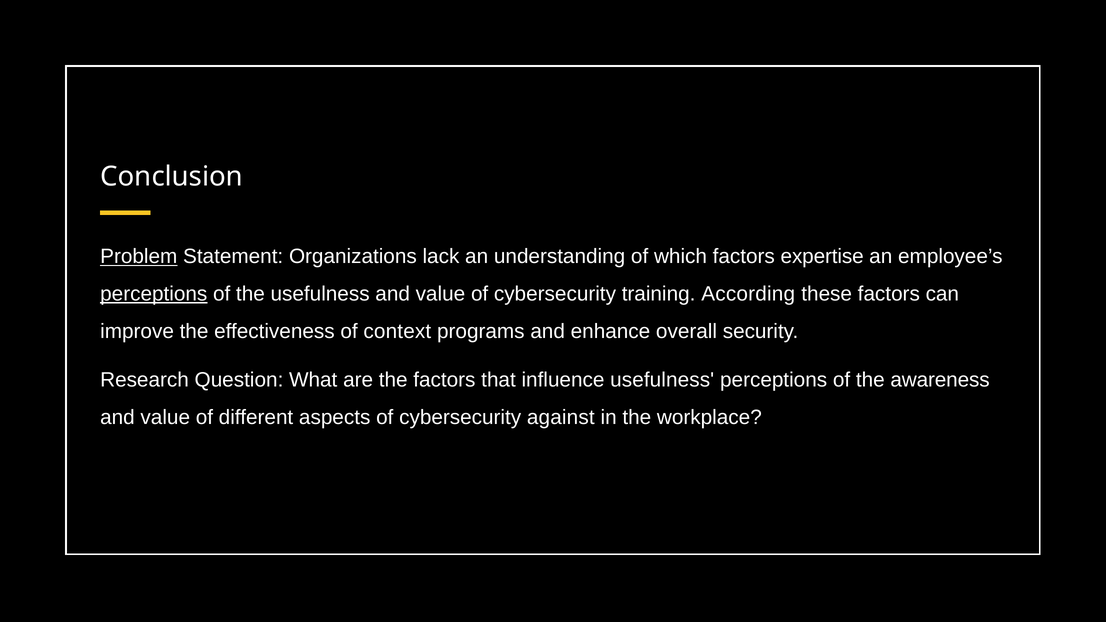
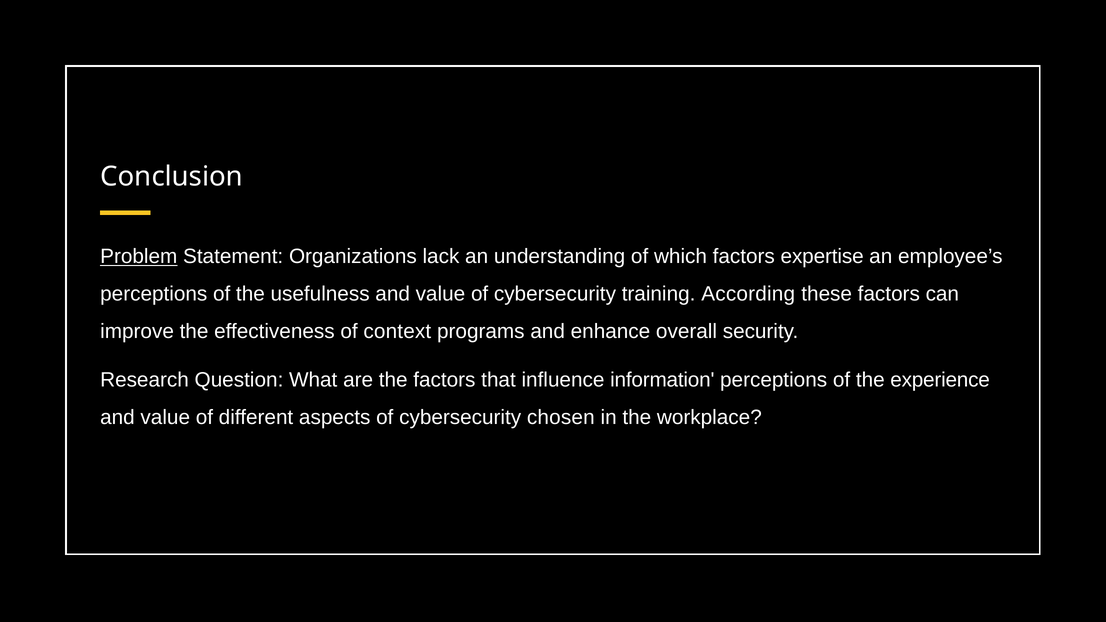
perceptions at (154, 294) underline: present -> none
influence usefulness: usefulness -> information
awareness: awareness -> experience
against: against -> chosen
